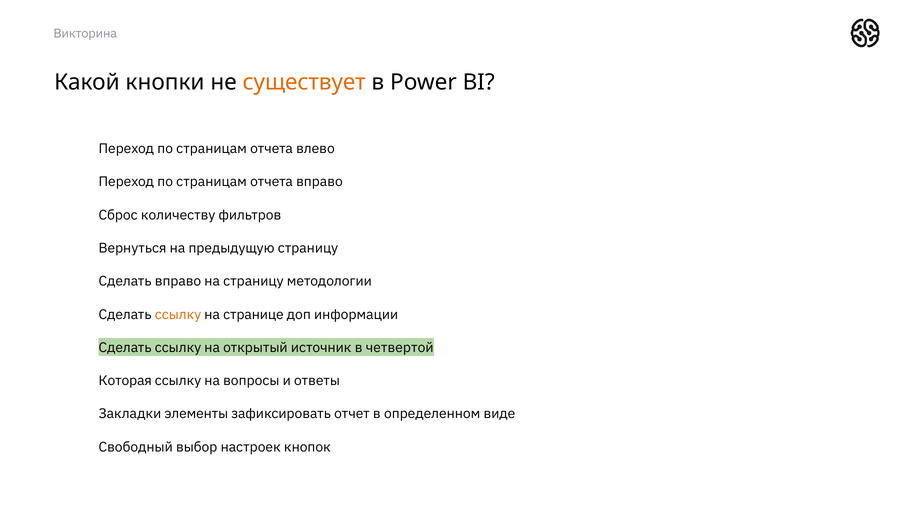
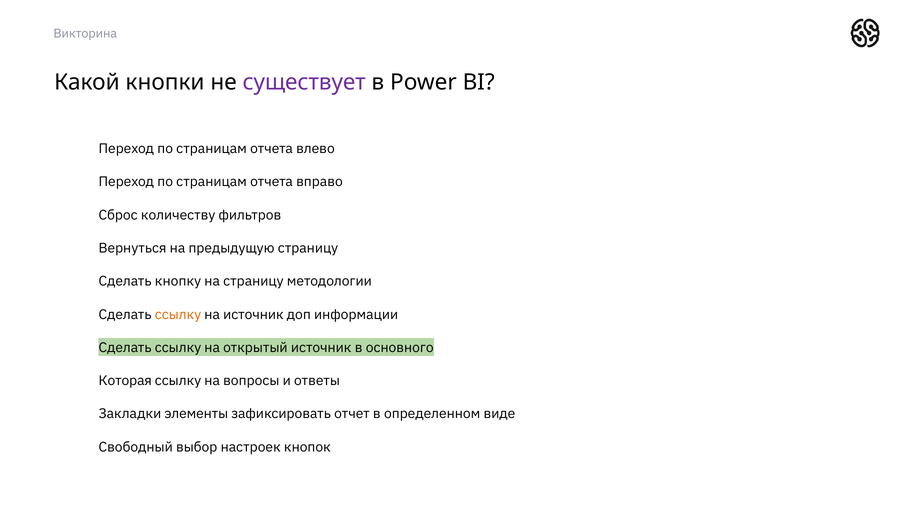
существует colour: orange -> purple
Сделать вправо: вправо -> кнопку
на странице: странице -> источник
четвертой: четвертой -> основного
